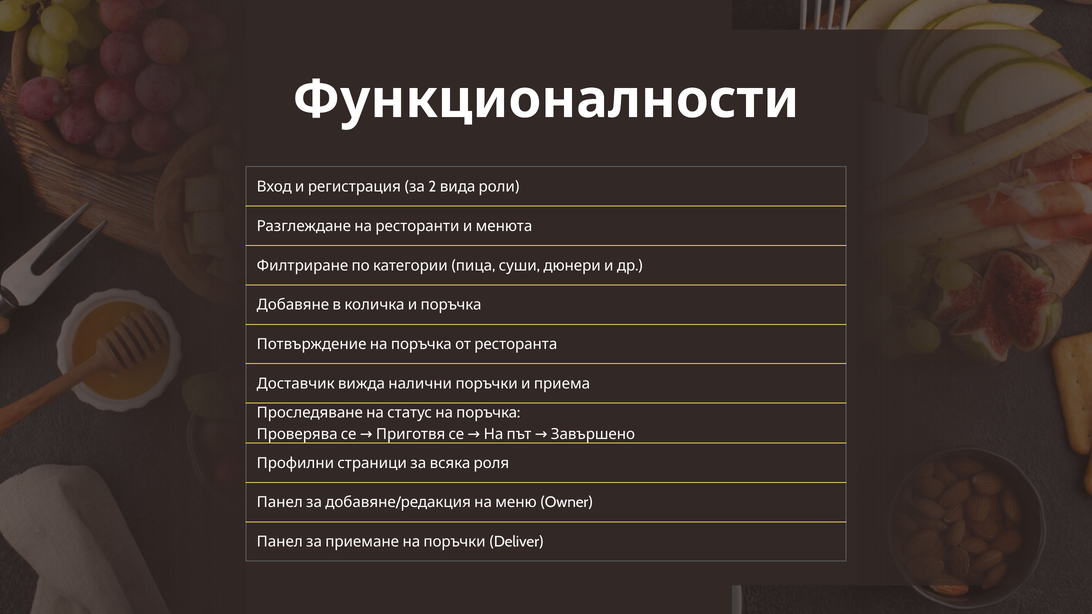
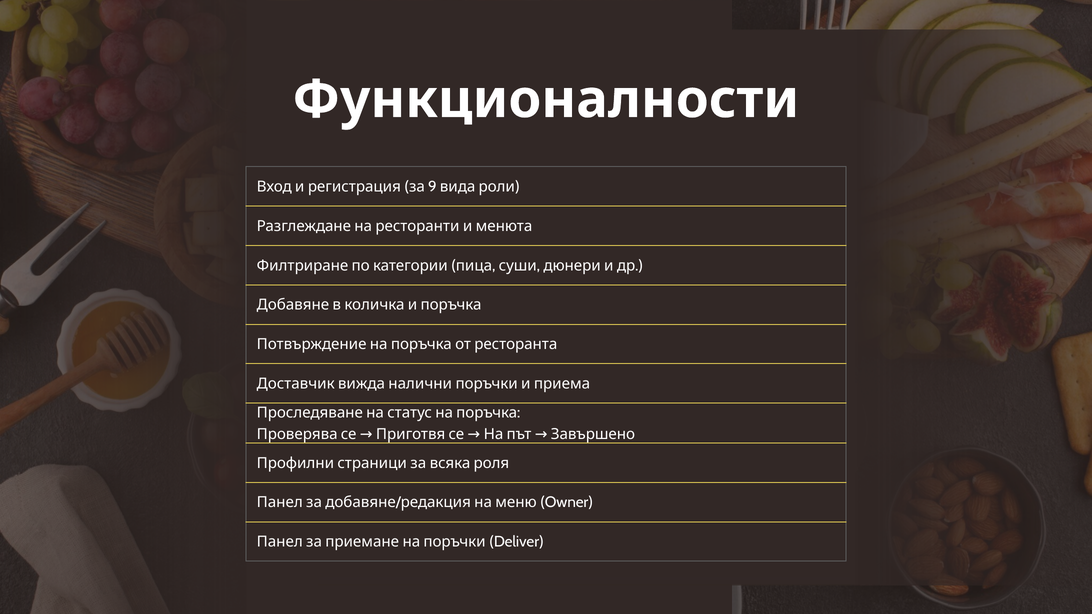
2: 2 -> 9
